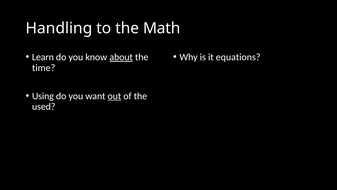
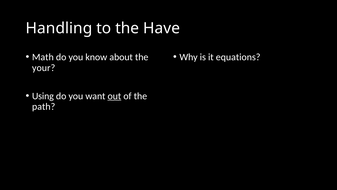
Math: Math -> Have
Learn: Learn -> Math
about underline: present -> none
time: time -> your
used: used -> path
